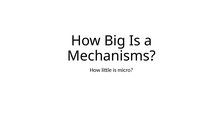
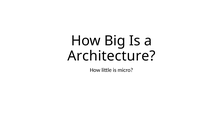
Mechanisms: Mechanisms -> Architecture
